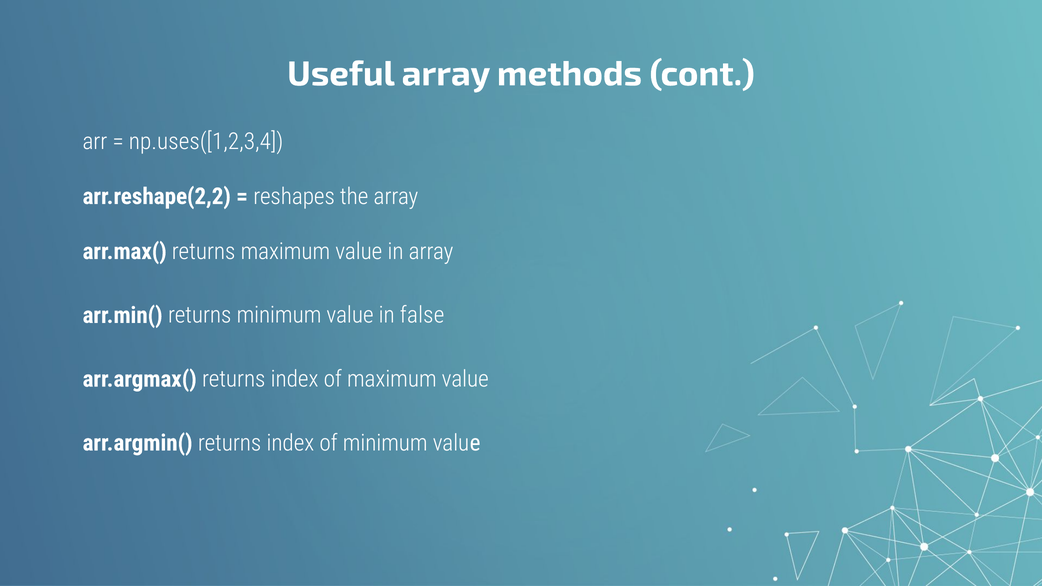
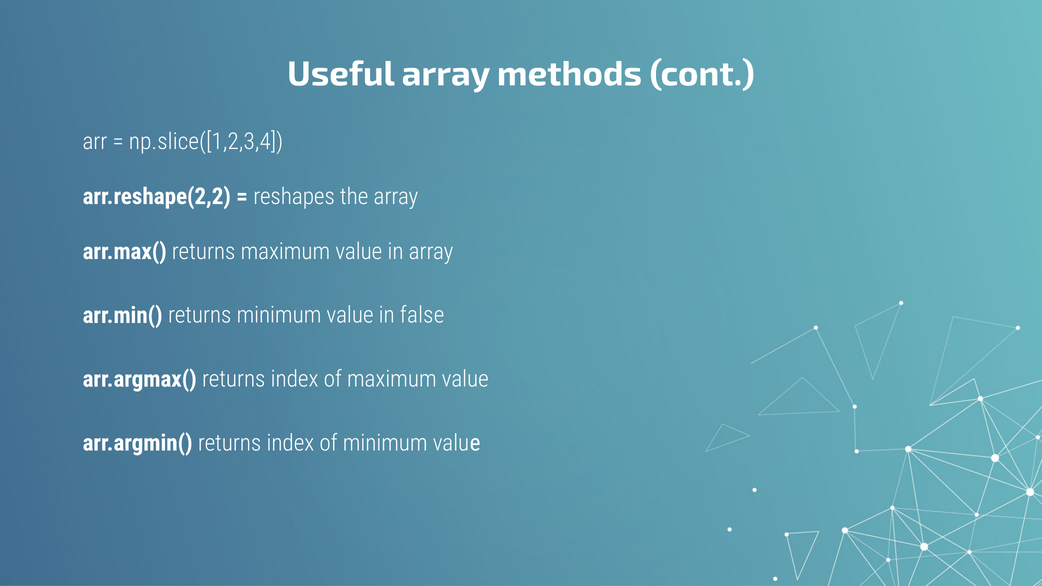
np.uses([1,2,3,4: np.uses([1,2,3,4 -> np.slice([1,2,3,4
